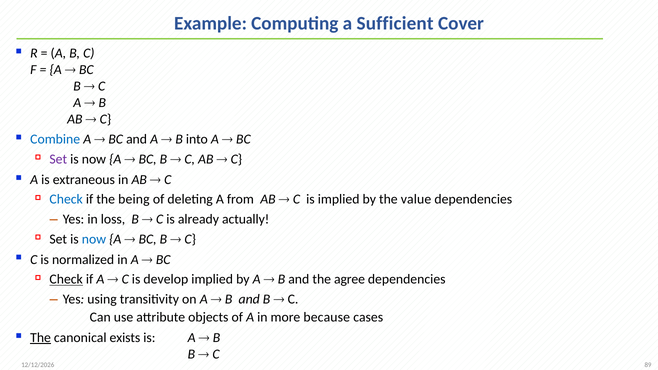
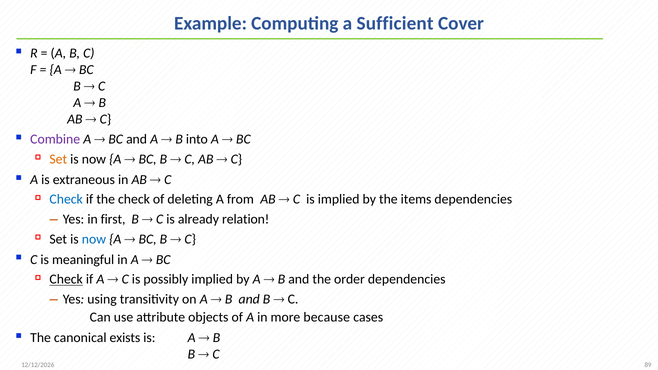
Combine colour: blue -> purple
Set at (58, 159) colour: purple -> orange
the being: being -> check
value: value -> items
loss: loss -> first
actually: actually -> relation
normalized: normalized -> meaningful
develop: develop -> possibly
agree: agree -> order
The at (41, 338) underline: present -> none
